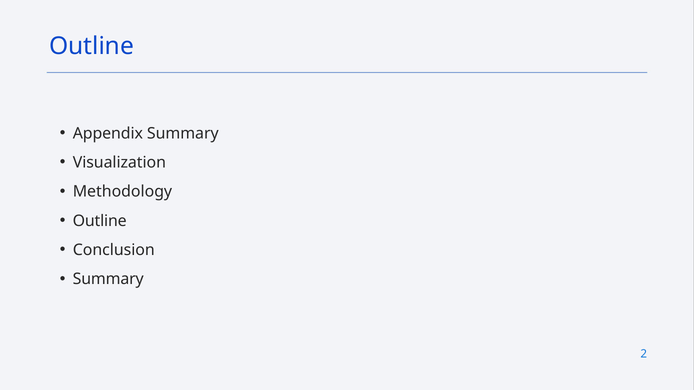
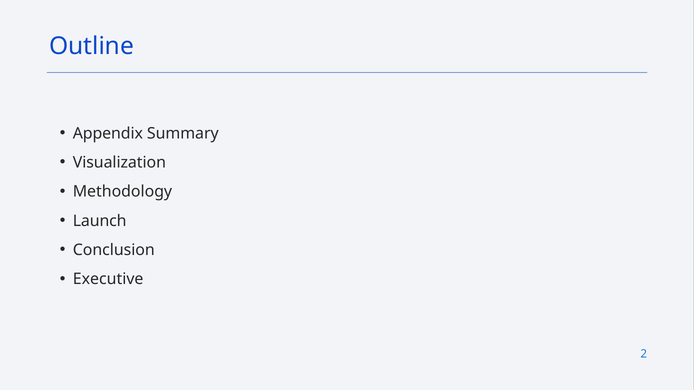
Outline at (100, 221): Outline -> Launch
Summary at (108, 279): Summary -> Executive
